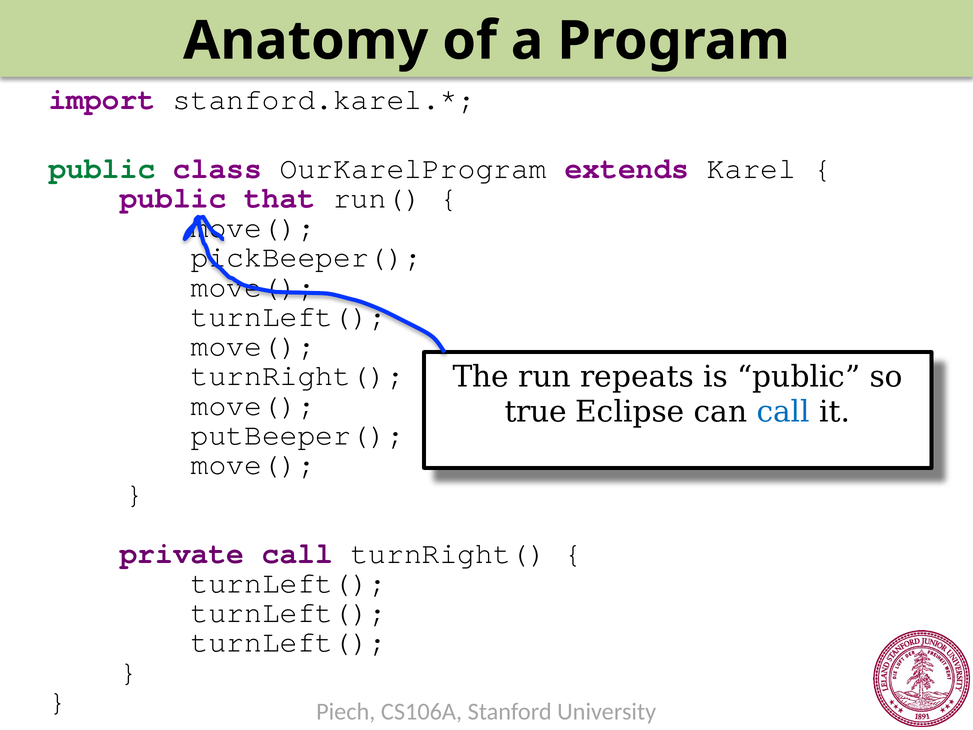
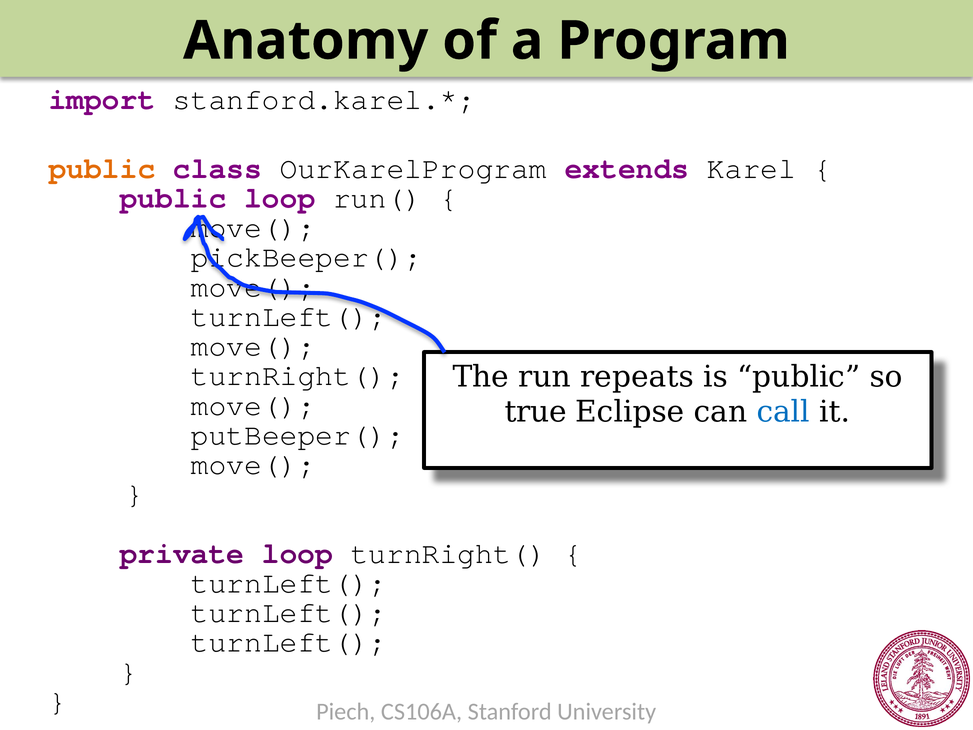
public at (102, 168) colour: green -> orange
public that: that -> loop
private call: call -> loop
